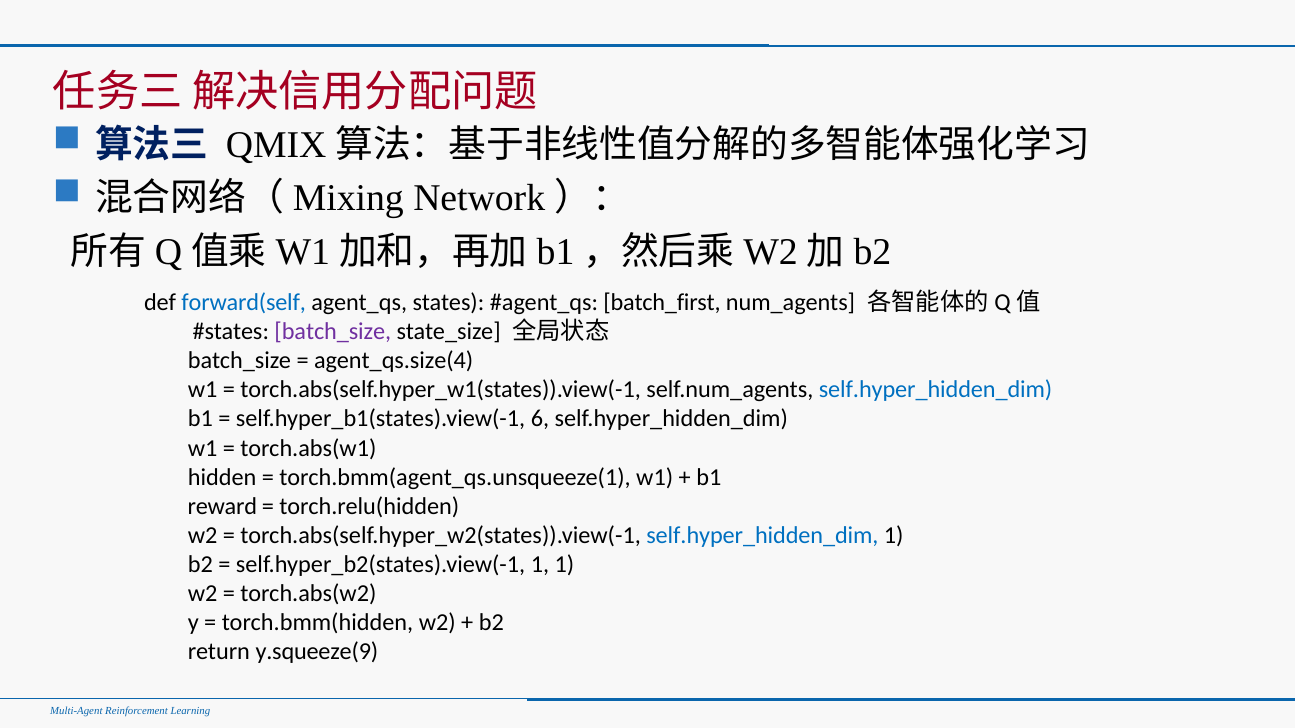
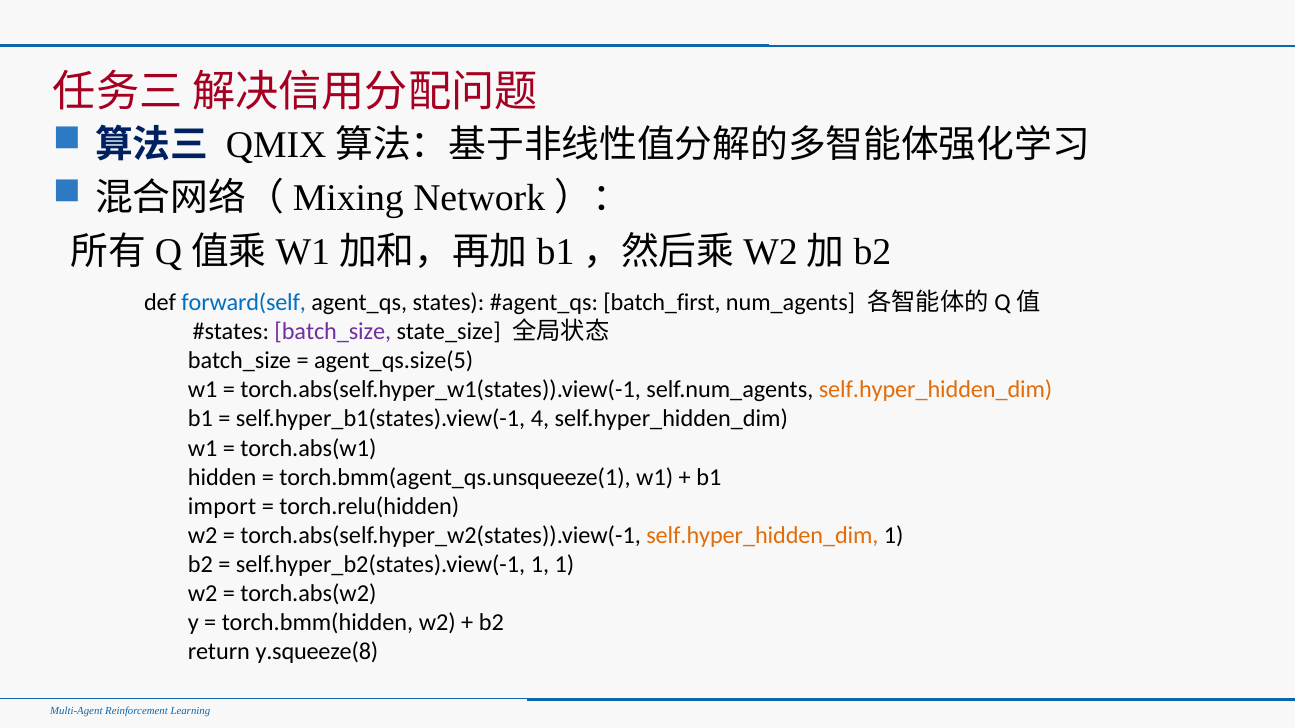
agent_qs.size(4: agent_qs.size(4 -> agent_qs.size(5
self.hyper_hidden_dim at (936, 390) colour: blue -> orange
6: 6 -> 4
reward: reward -> import
self.hyper_hidden_dim at (762, 536) colour: blue -> orange
y.squeeze(9: y.squeeze(9 -> y.squeeze(8
